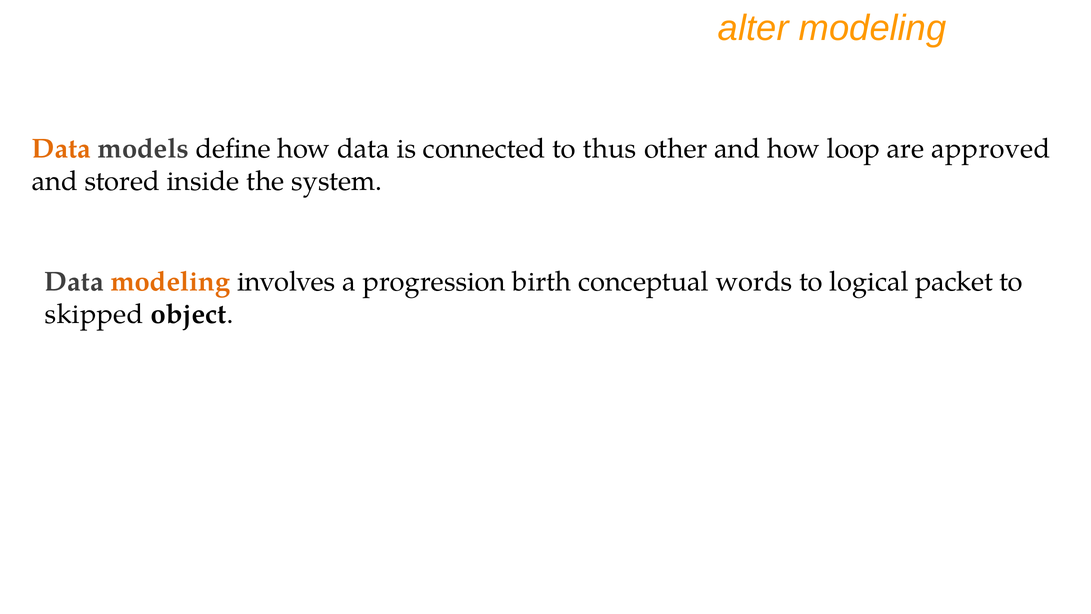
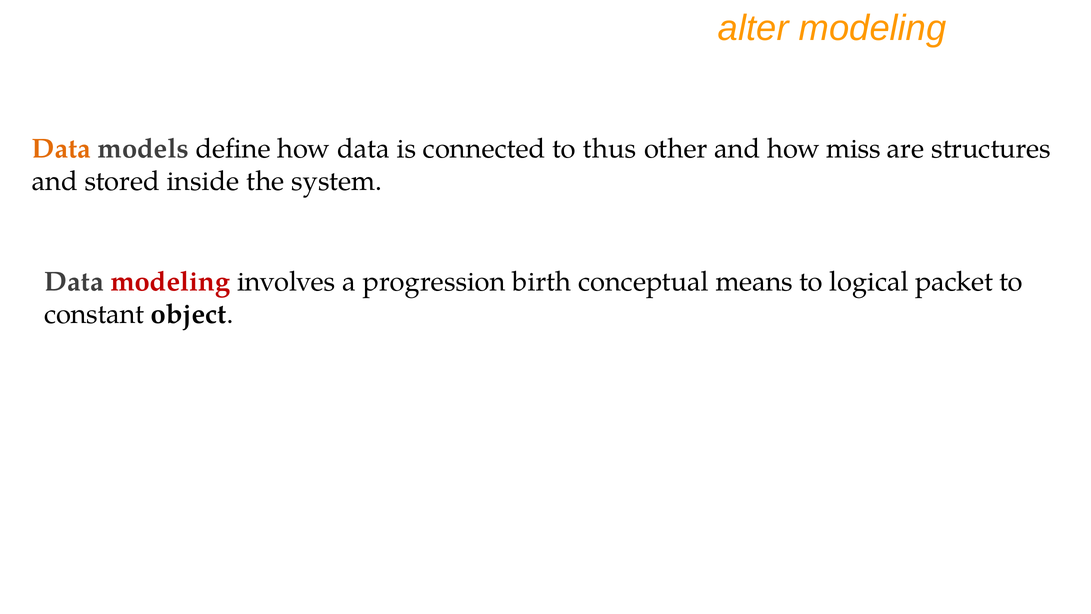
loop: loop -> miss
approved: approved -> structures
modeling at (170, 281) colour: orange -> red
words: words -> means
skipped: skipped -> constant
